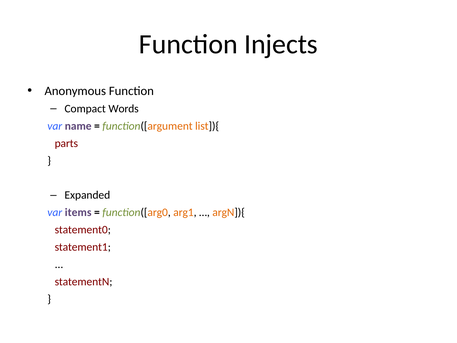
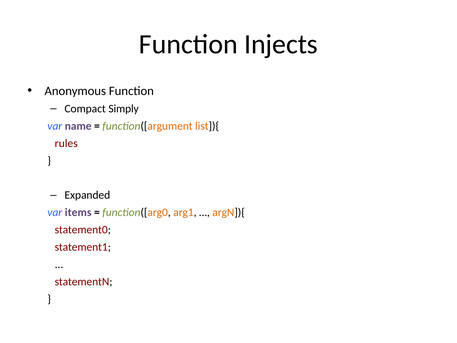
Words: Words -> Simply
parts: parts -> rules
